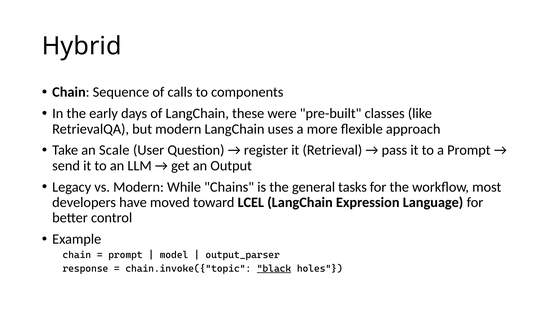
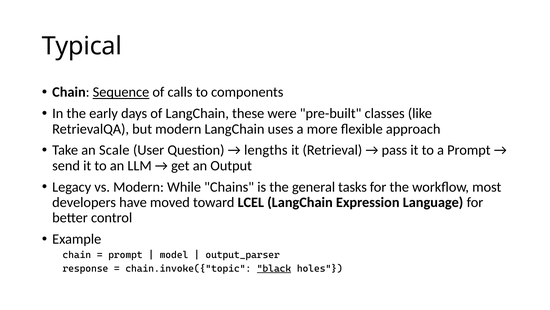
Hybrid: Hybrid -> Typical
Sequence underline: none -> present
register: register -> lengths
